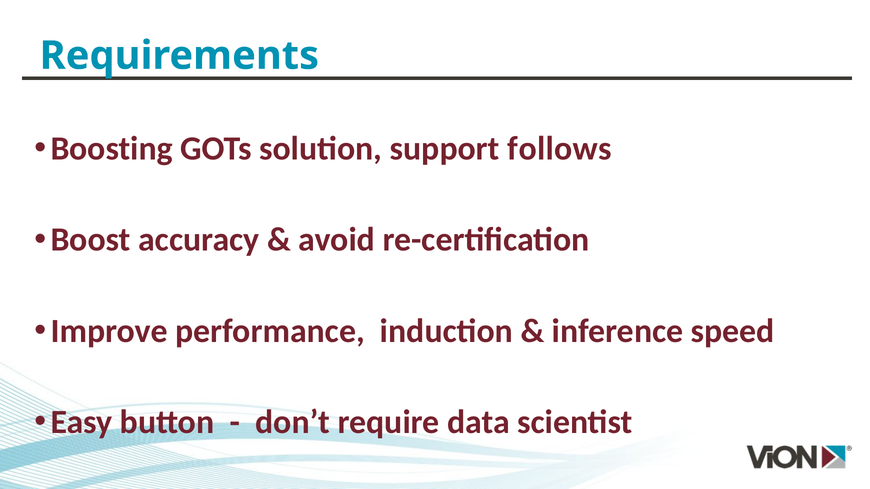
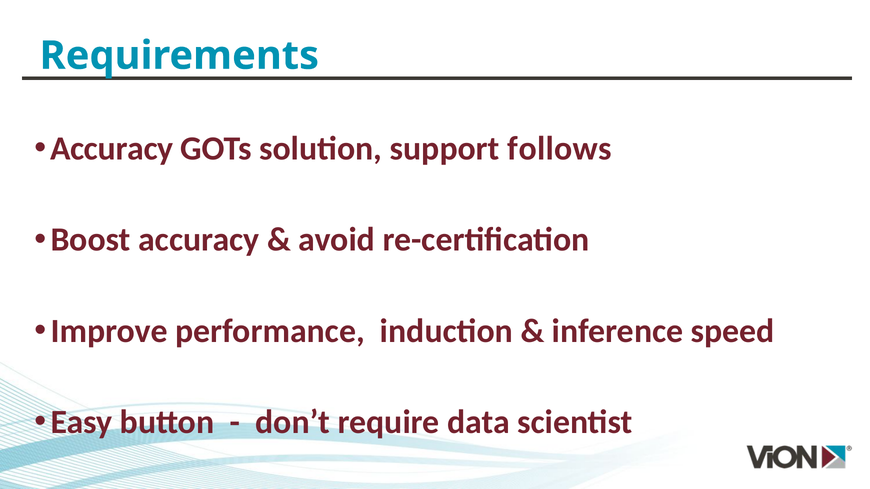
Boosting at (112, 149): Boosting -> Accuracy
